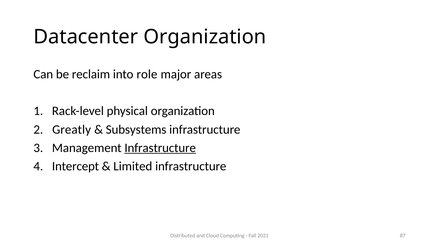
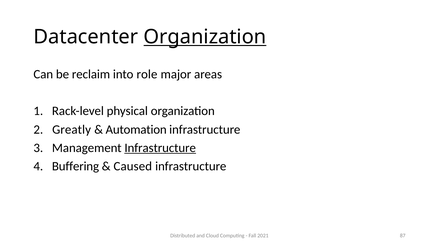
Organization at (205, 37) underline: none -> present
Subsystems: Subsystems -> Automation
Intercept: Intercept -> Buffering
Limited: Limited -> Caused
